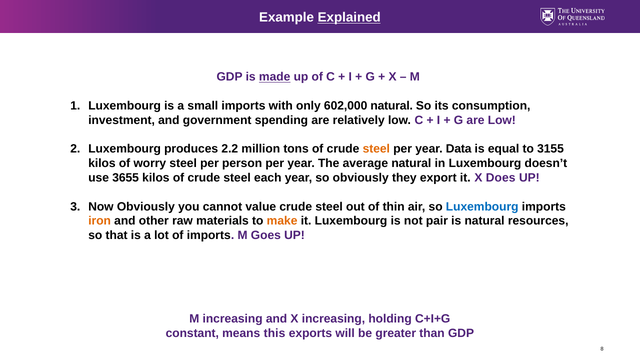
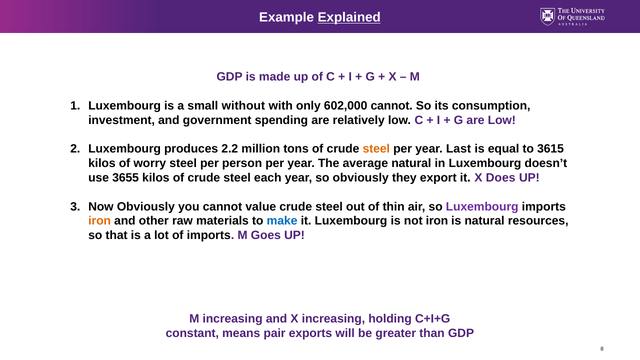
made underline: present -> none
small imports: imports -> without
602,000 natural: natural -> cannot
Data: Data -> Last
3155: 3155 -> 3615
Luxembourg at (482, 207) colour: blue -> purple
make colour: orange -> blue
not pair: pair -> iron
this: this -> pair
